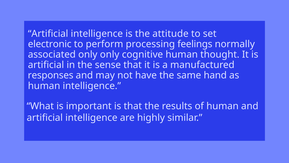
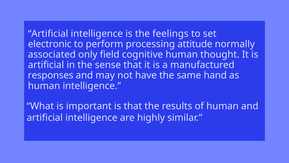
attitude: attitude -> feelings
feelings: feelings -> attitude
only only: only -> field
